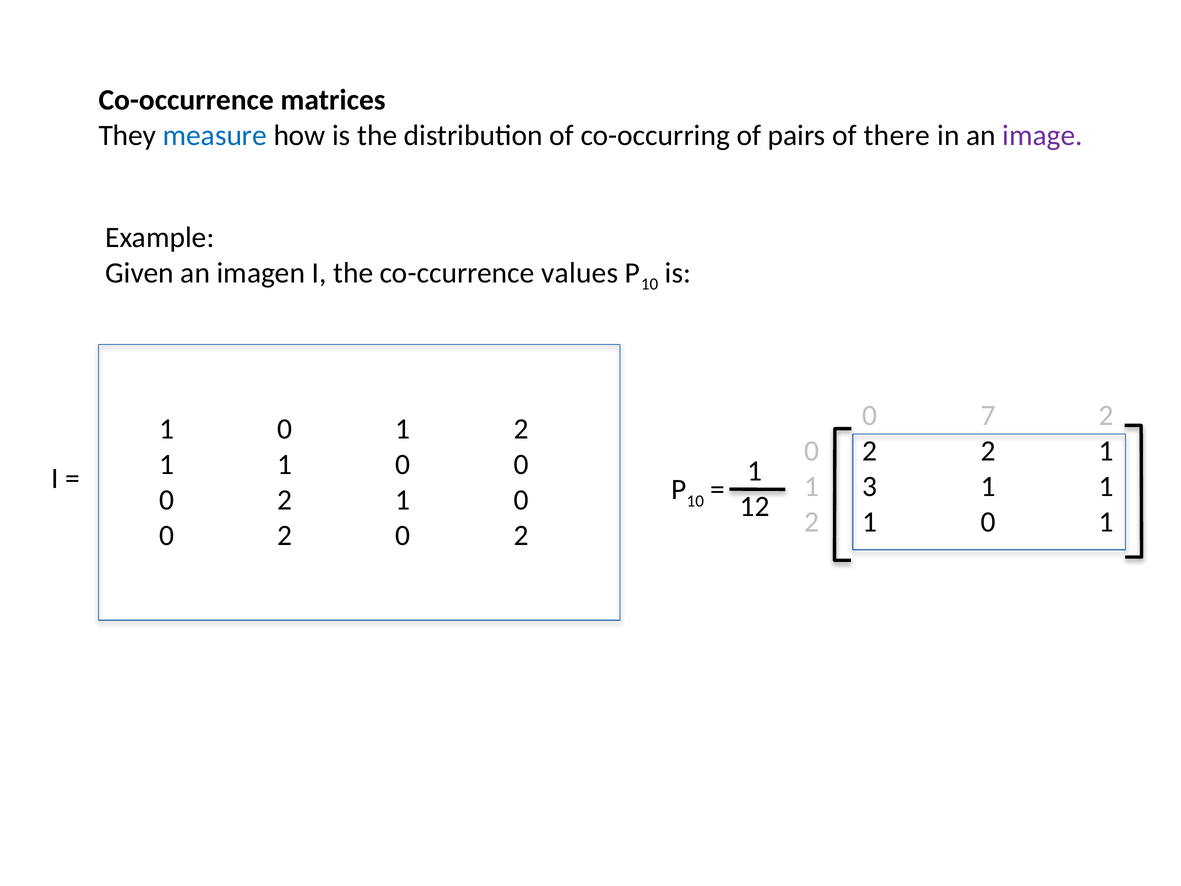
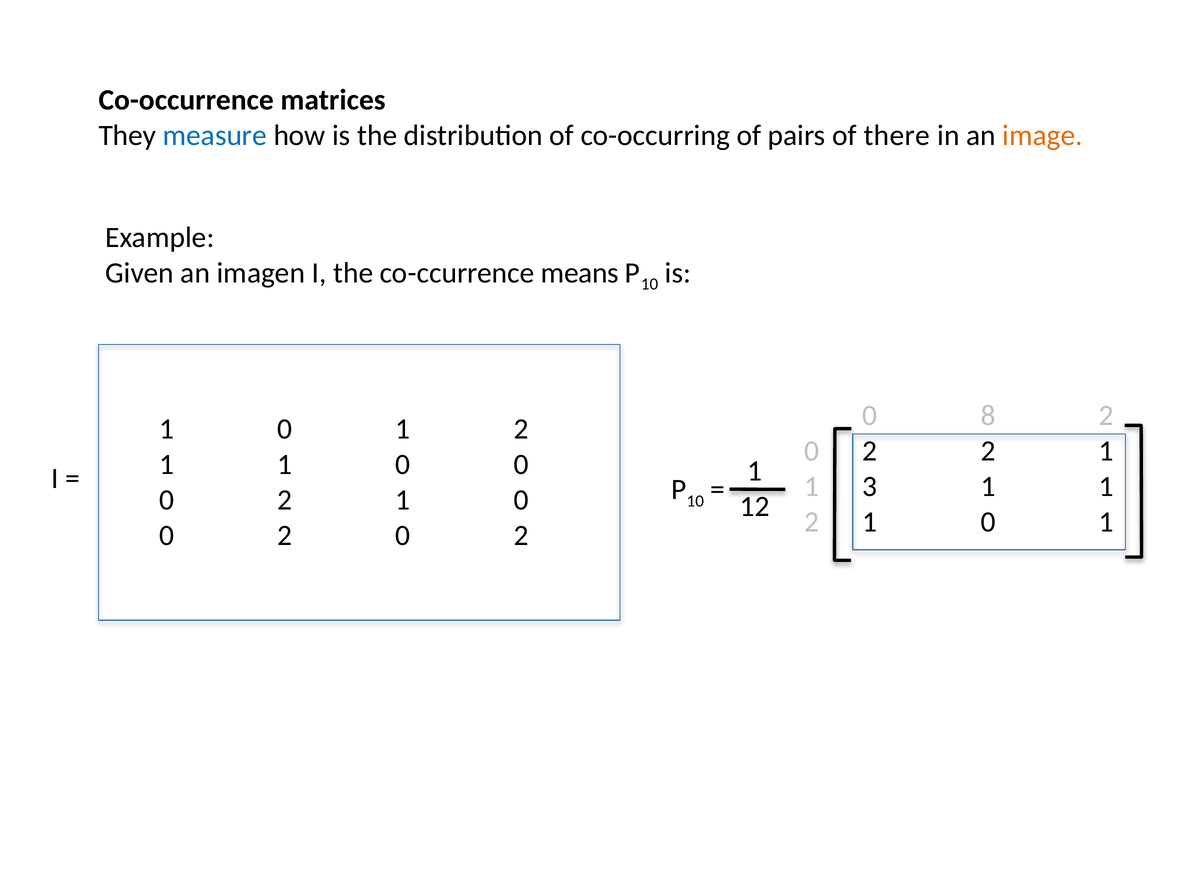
image colour: purple -> orange
values: values -> means
7: 7 -> 8
